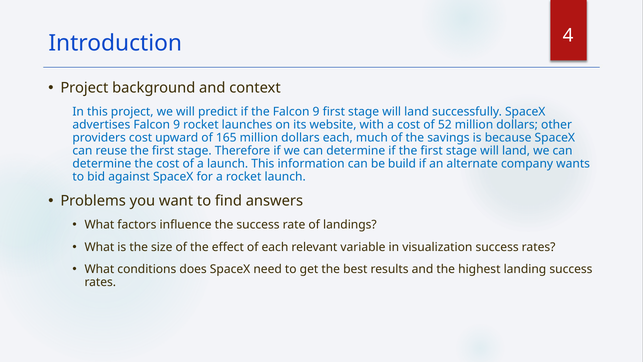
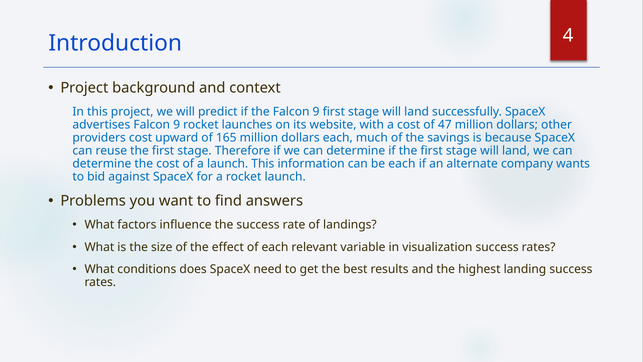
52: 52 -> 47
be build: build -> each
